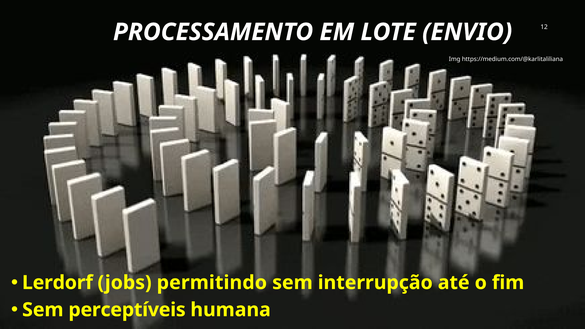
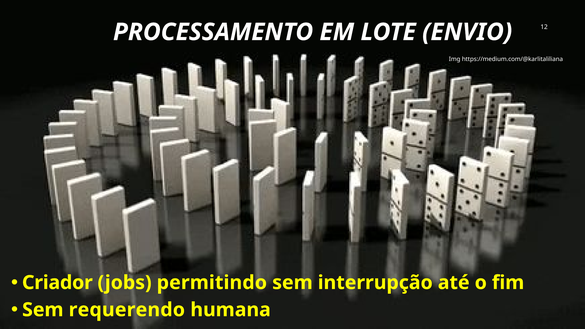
Lerdorf: Lerdorf -> Criador
perceptíveis: perceptíveis -> requerendo
